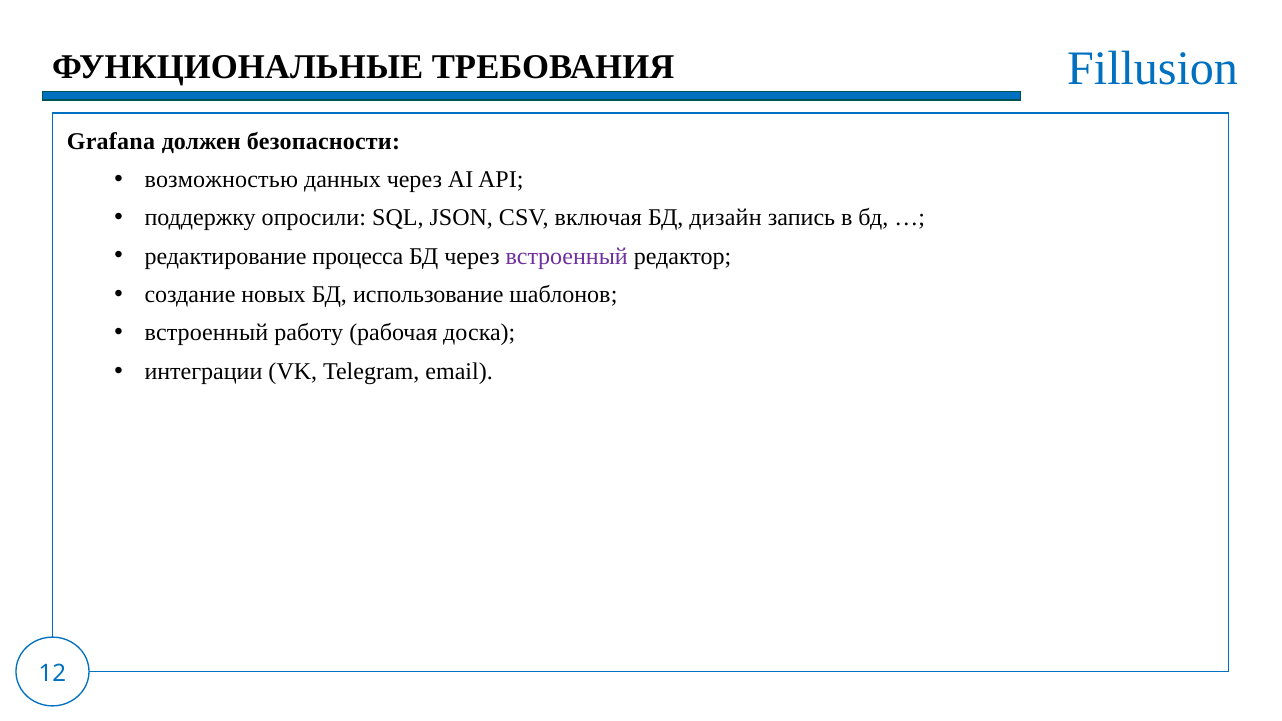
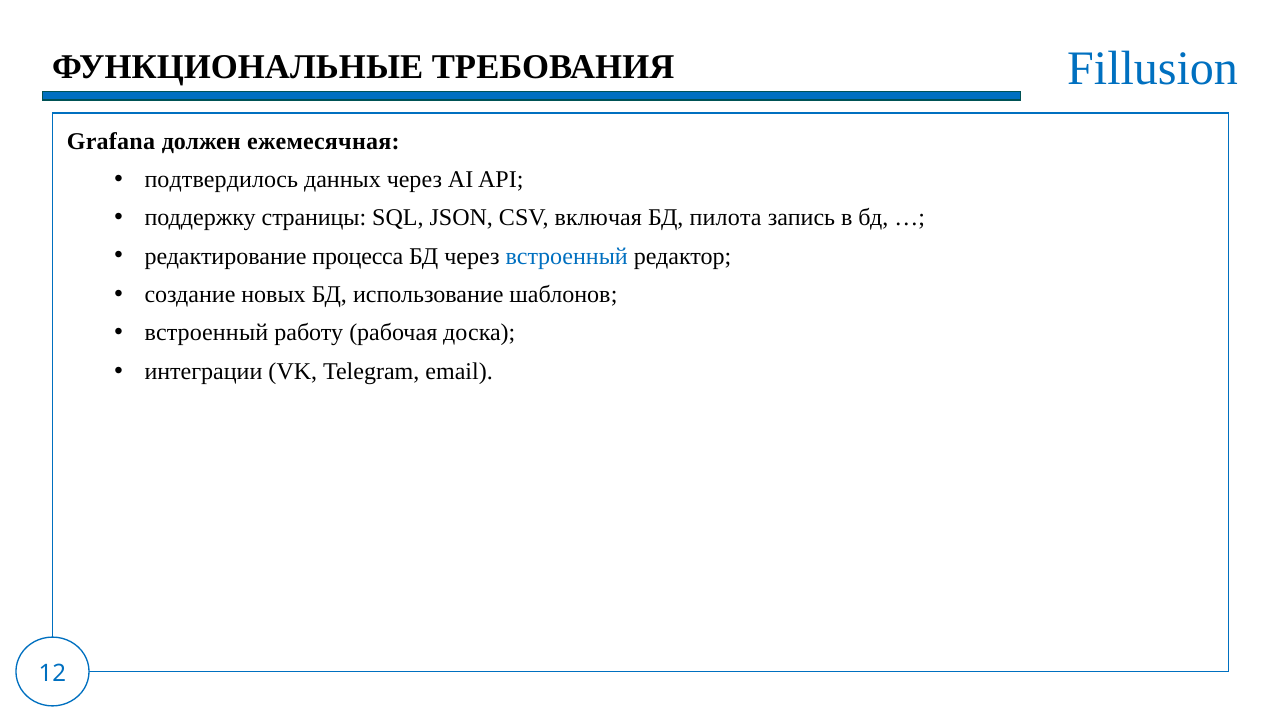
безопасности: безопасности -> ежемесячная
возможностью: возможностью -> подтвердилось
опросили: опросили -> страницы
дизайн: дизайн -> пилота
встроенный at (567, 256) colour: purple -> blue
